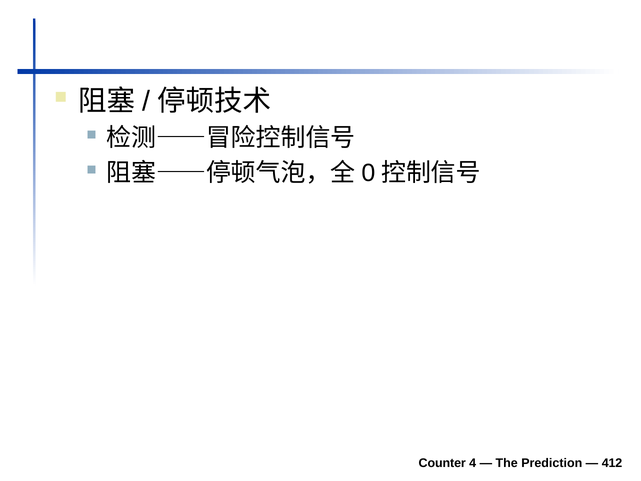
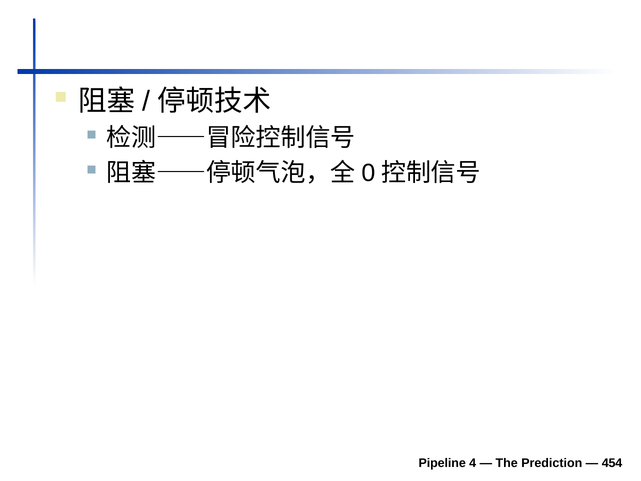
Counter: Counter -> Pipeline
412: 412 -> 454
